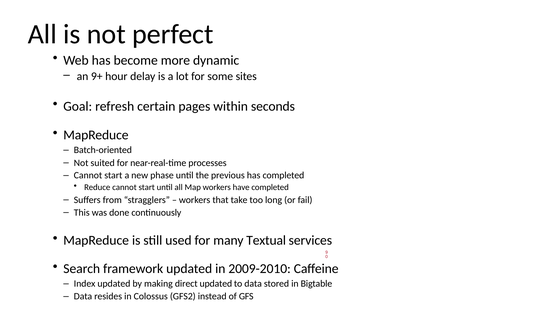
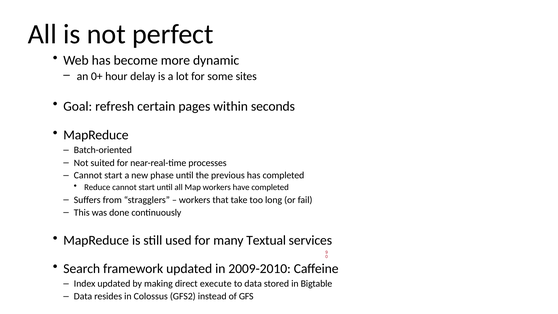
9+: 9+ -> 0+
direct updated: updated -> execute
